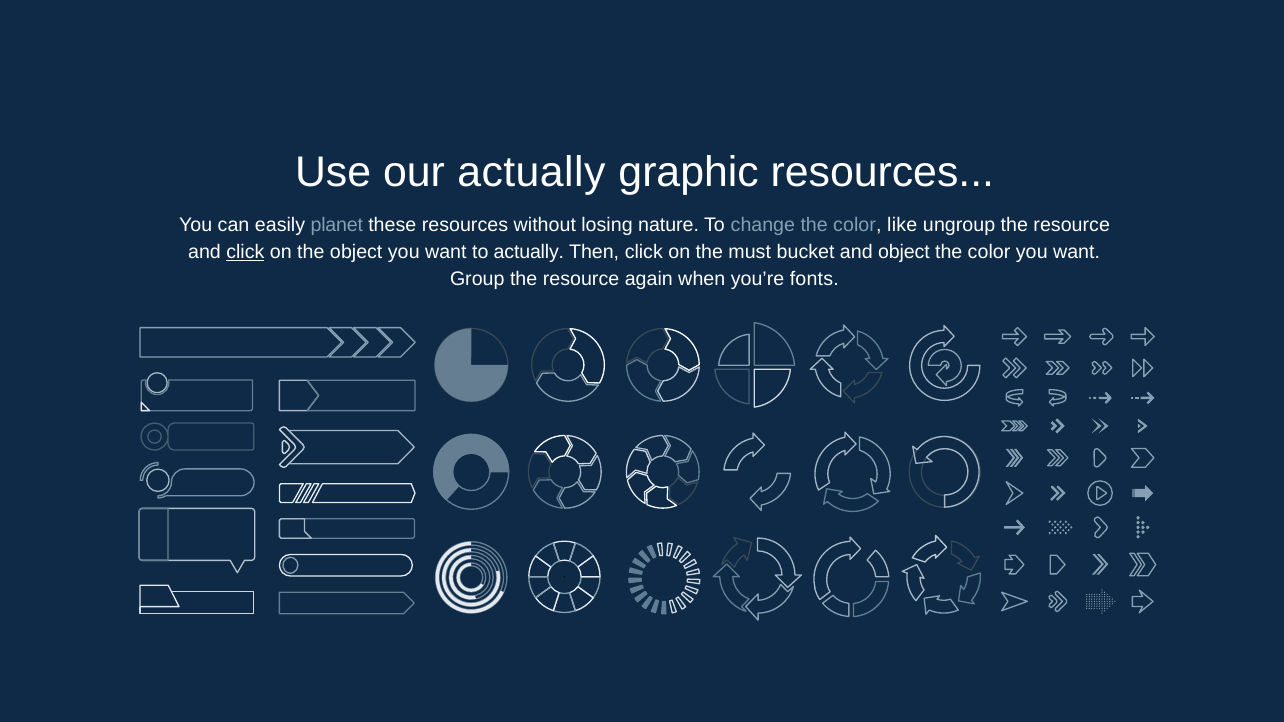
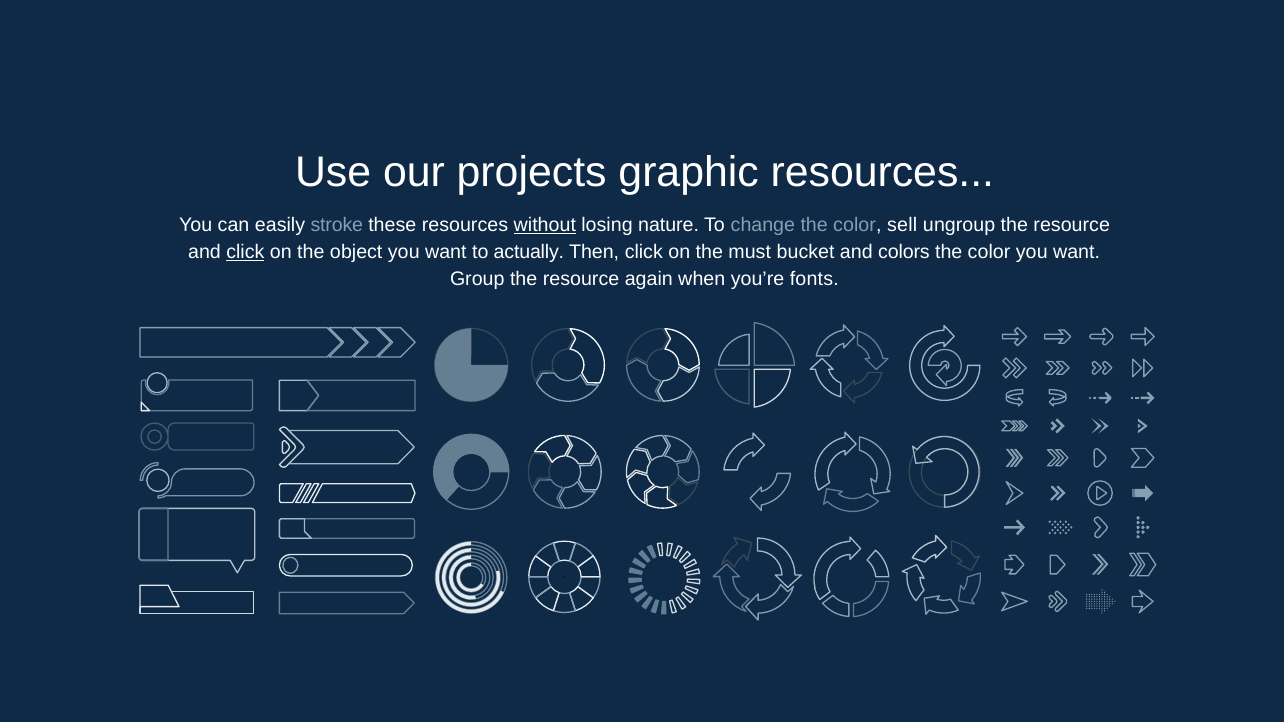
our actually: actually -> projects
planet: planet -> stroke
without underline: none -> present
like: like -> sell
and object: object -> colors
